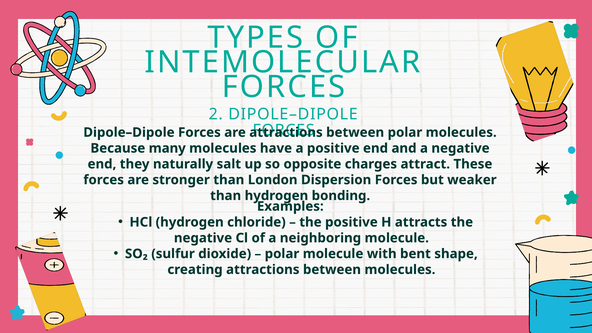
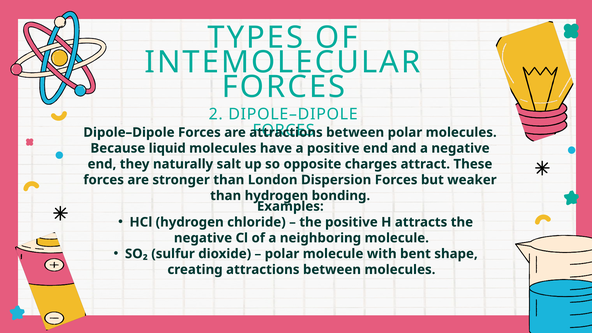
many: many -> liquid
